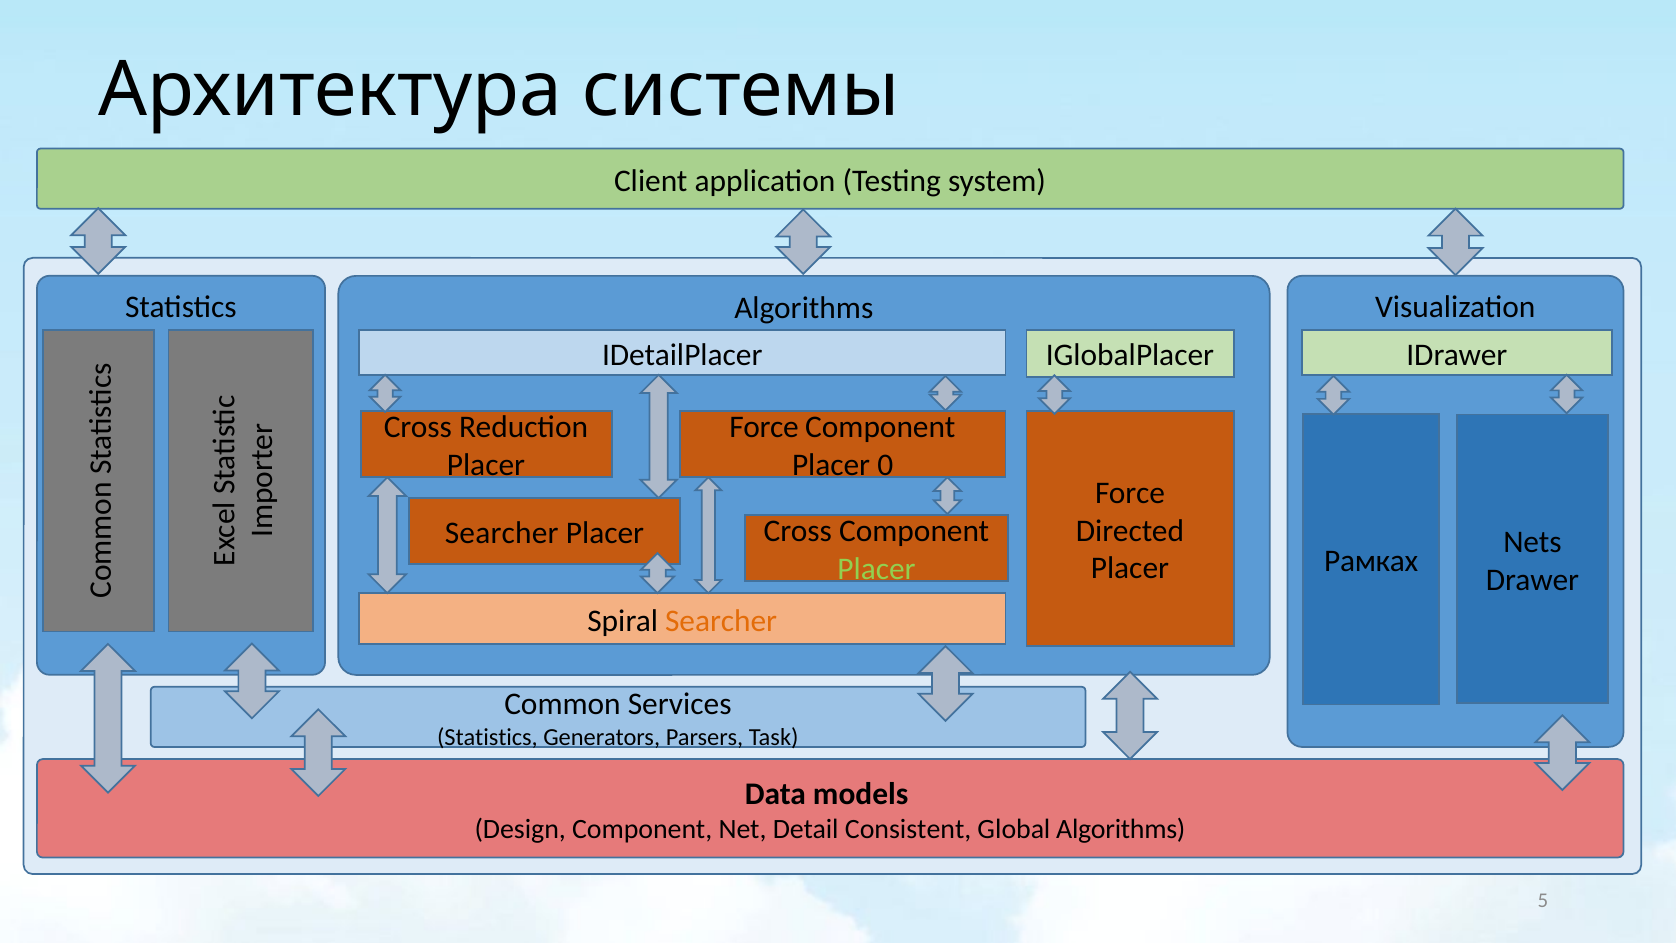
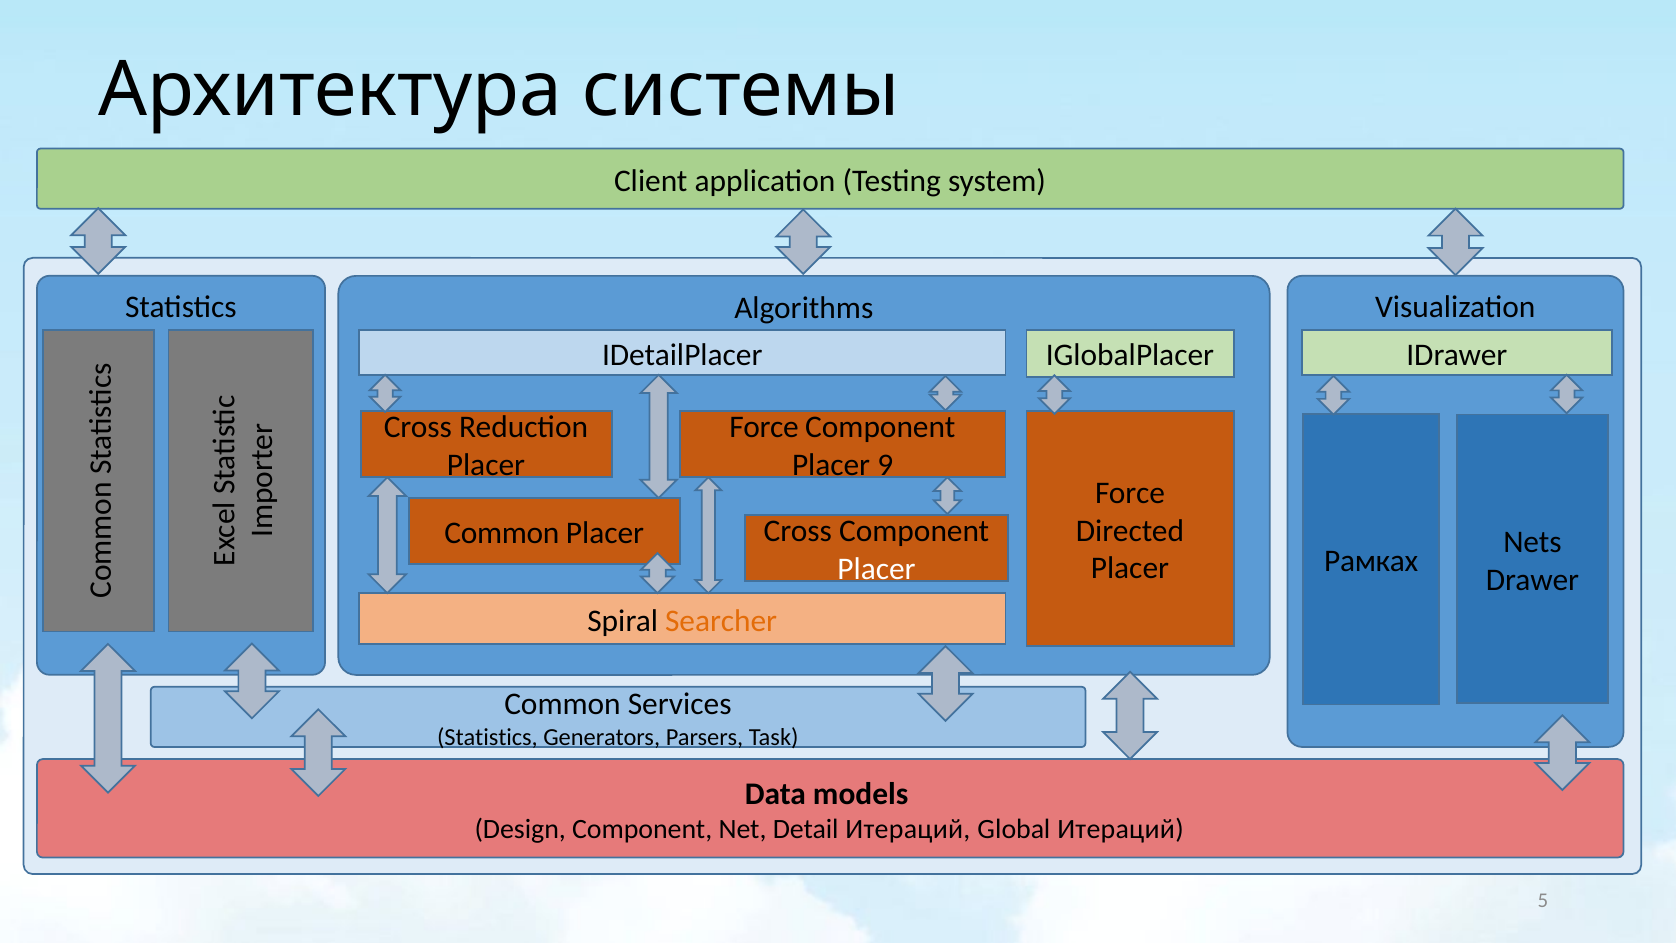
0: 0 -> 9
Searcher at (502, 533): Searcher -> Common
Placer at (877, 569) colour: light green -> white
Detail Consistent: Consistent -> Итераций
Global Algorithms: Algorithms -> Итераций
